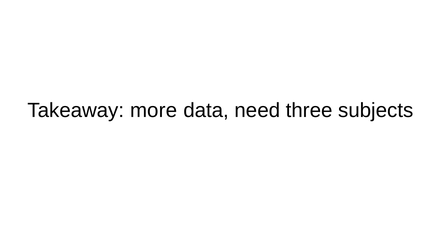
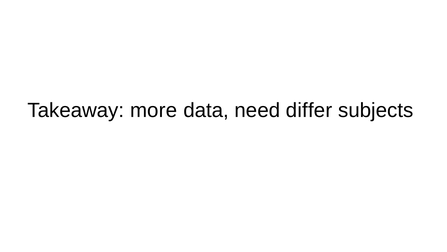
three: three -> differ
